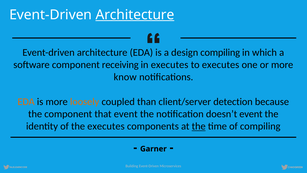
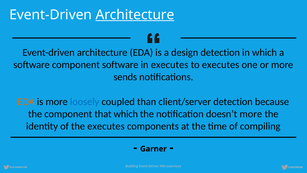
design compiling: compiling -> detection
component receiving: receiving -> software
know: know -> sends
loosely colour: orange -> blue
that event: event -> which
doesn’t event: event -> more
the at (199, 126) underline: present -> none
